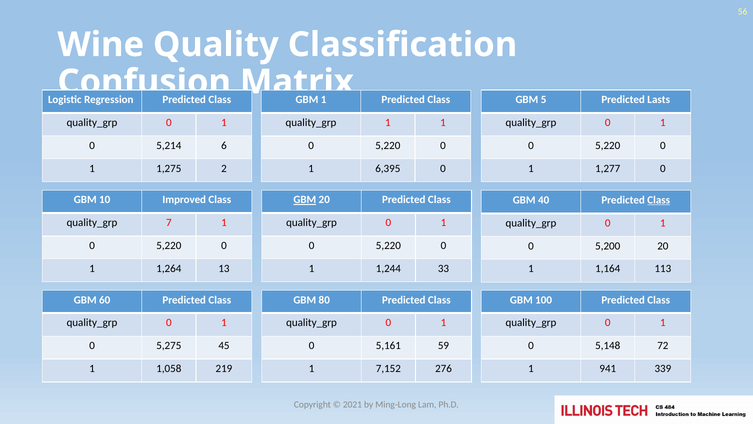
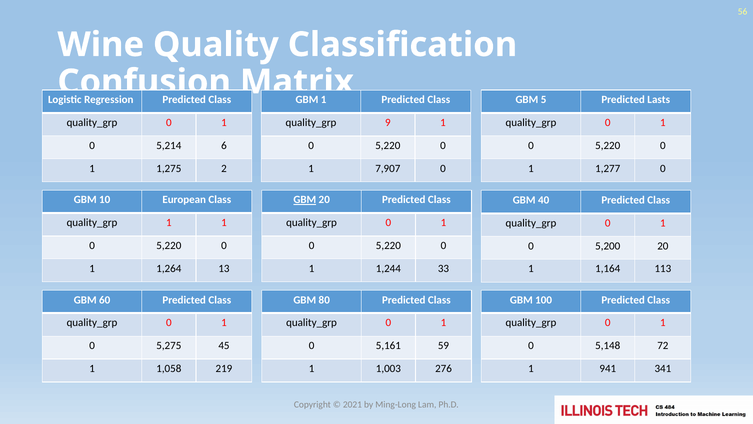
1 at (388, 123): 1 -> 9
6,395: 6,395 -> 7,907
Improved: Improved -> European
Class at (659, 200) underline: present -> none
7 at (169, 222): 7 -> 1
7,152: 7,152 -> 1,003
339: 339 -> 341
